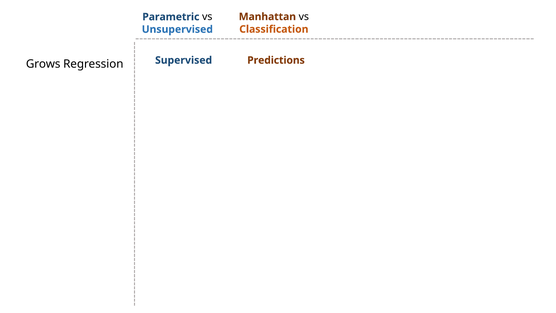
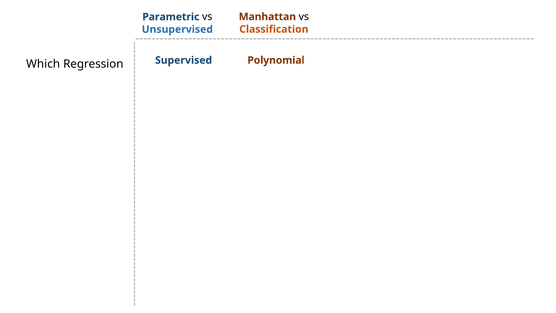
Grows: Grows -> Which
Predictions: Predictions -> Polynomial
